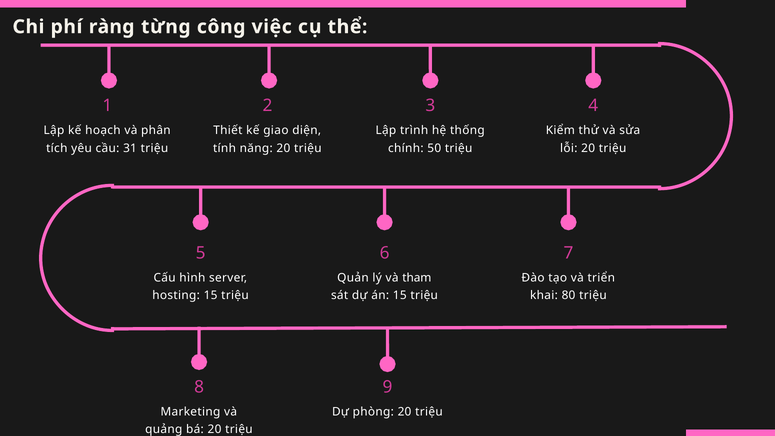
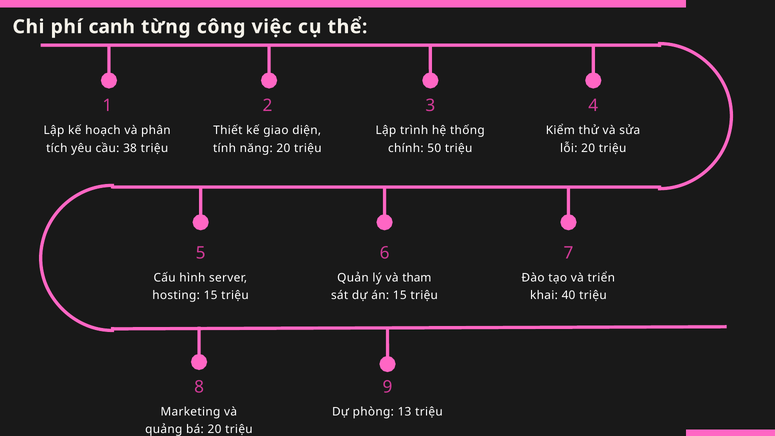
ràng: ràng -> canh
31: 31 -> 38
80: 80 -> 40
phòng 20: 20 -> 13
